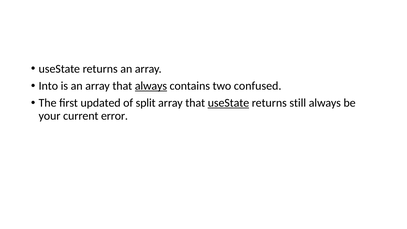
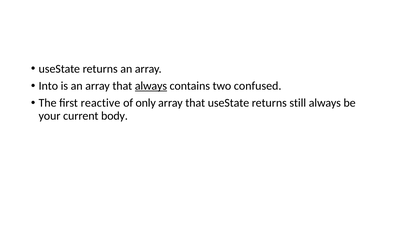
updated: updated -> reactive
split: split -> only
useState at (228, 103) underline: present -> none
error: error -> body
